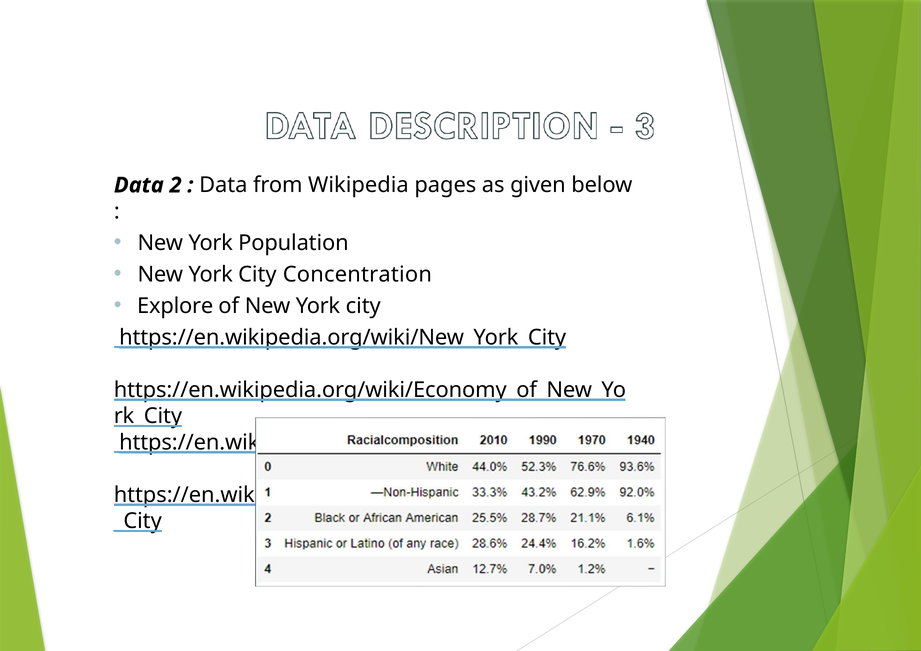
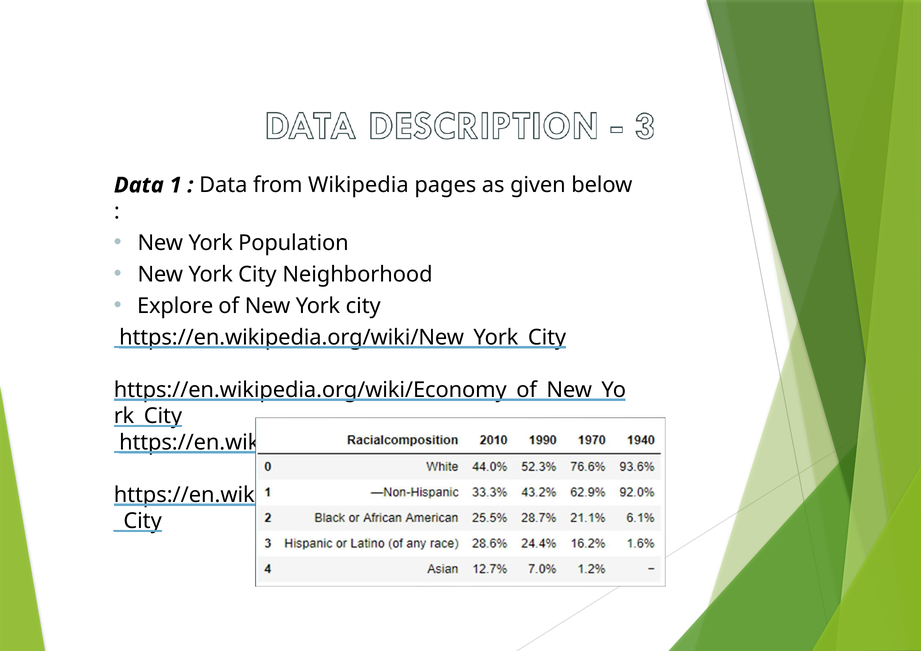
2: 2 -> 1
Concentration: Concentration -> Neighborhood
